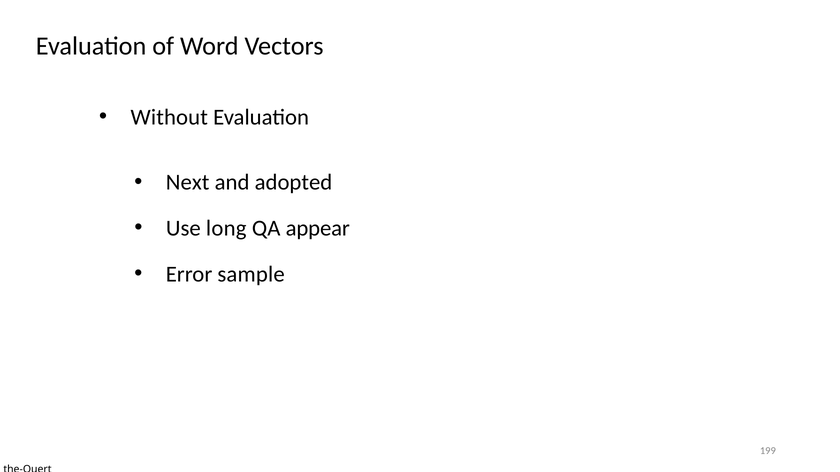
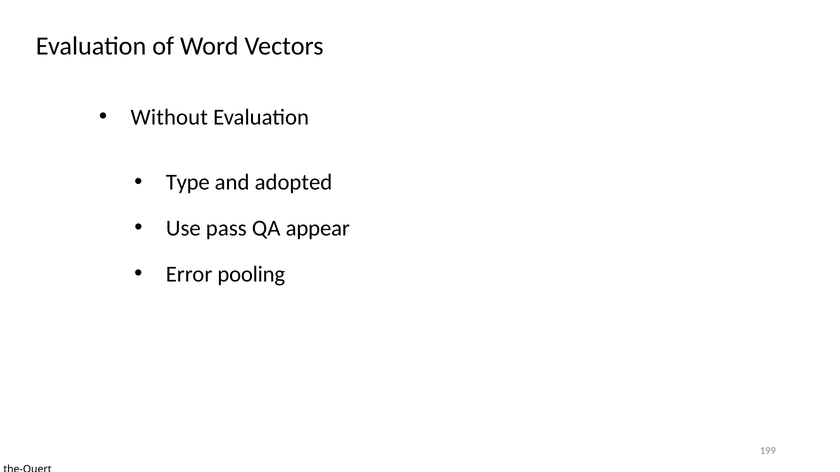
Next: Next -> Type
long: long -> pass
sample: sample -> pooling
